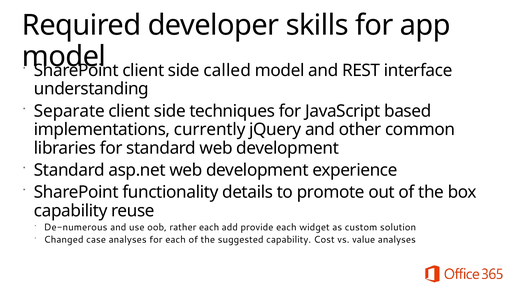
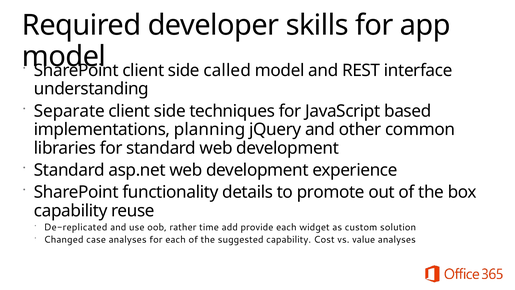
currently: currently -> planning
De-numerous: De-numerous -> De-replicated
rather each: each -> time
